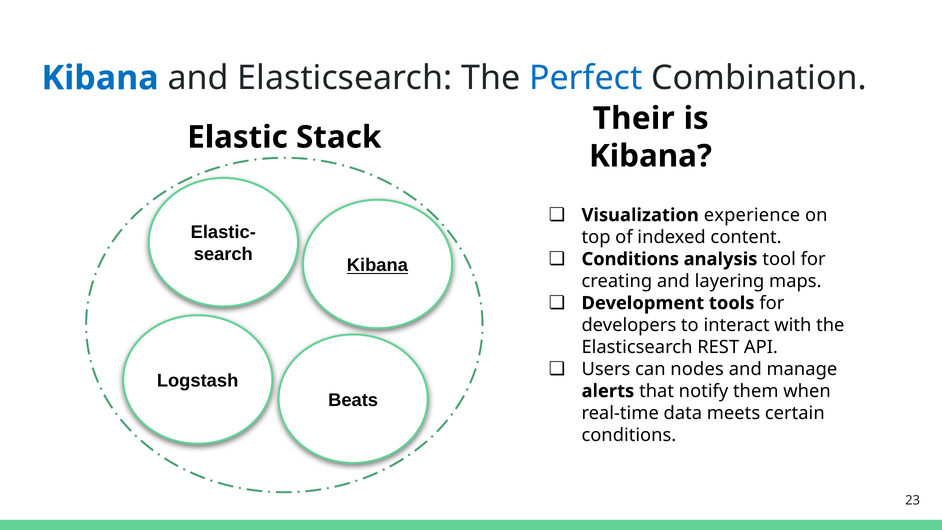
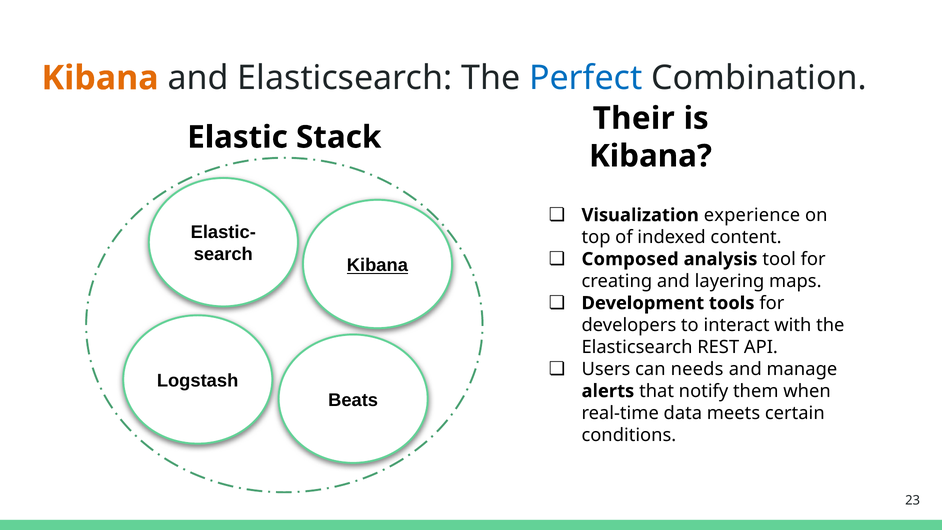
Kibana at (100, 78) colour: blue -> orange
Conditions at (630, 259): Conditions -> Composed
nodes: nodes -> needs
